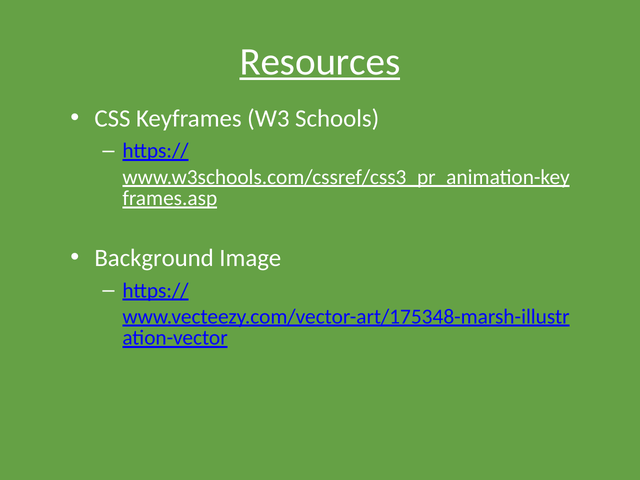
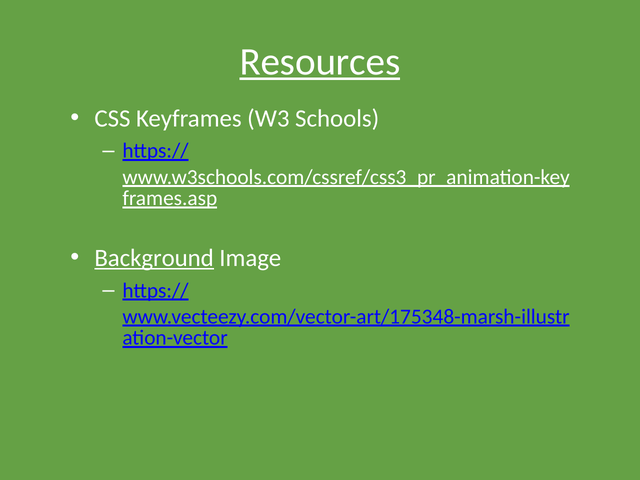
Background underline: none -> present
